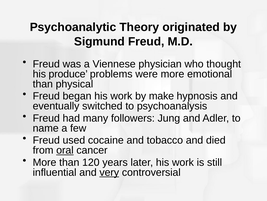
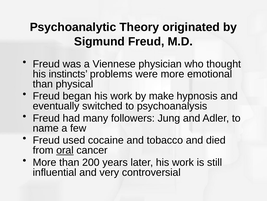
produce: produce -> instincts
120: 120 -> 200
very underline: present -> none
